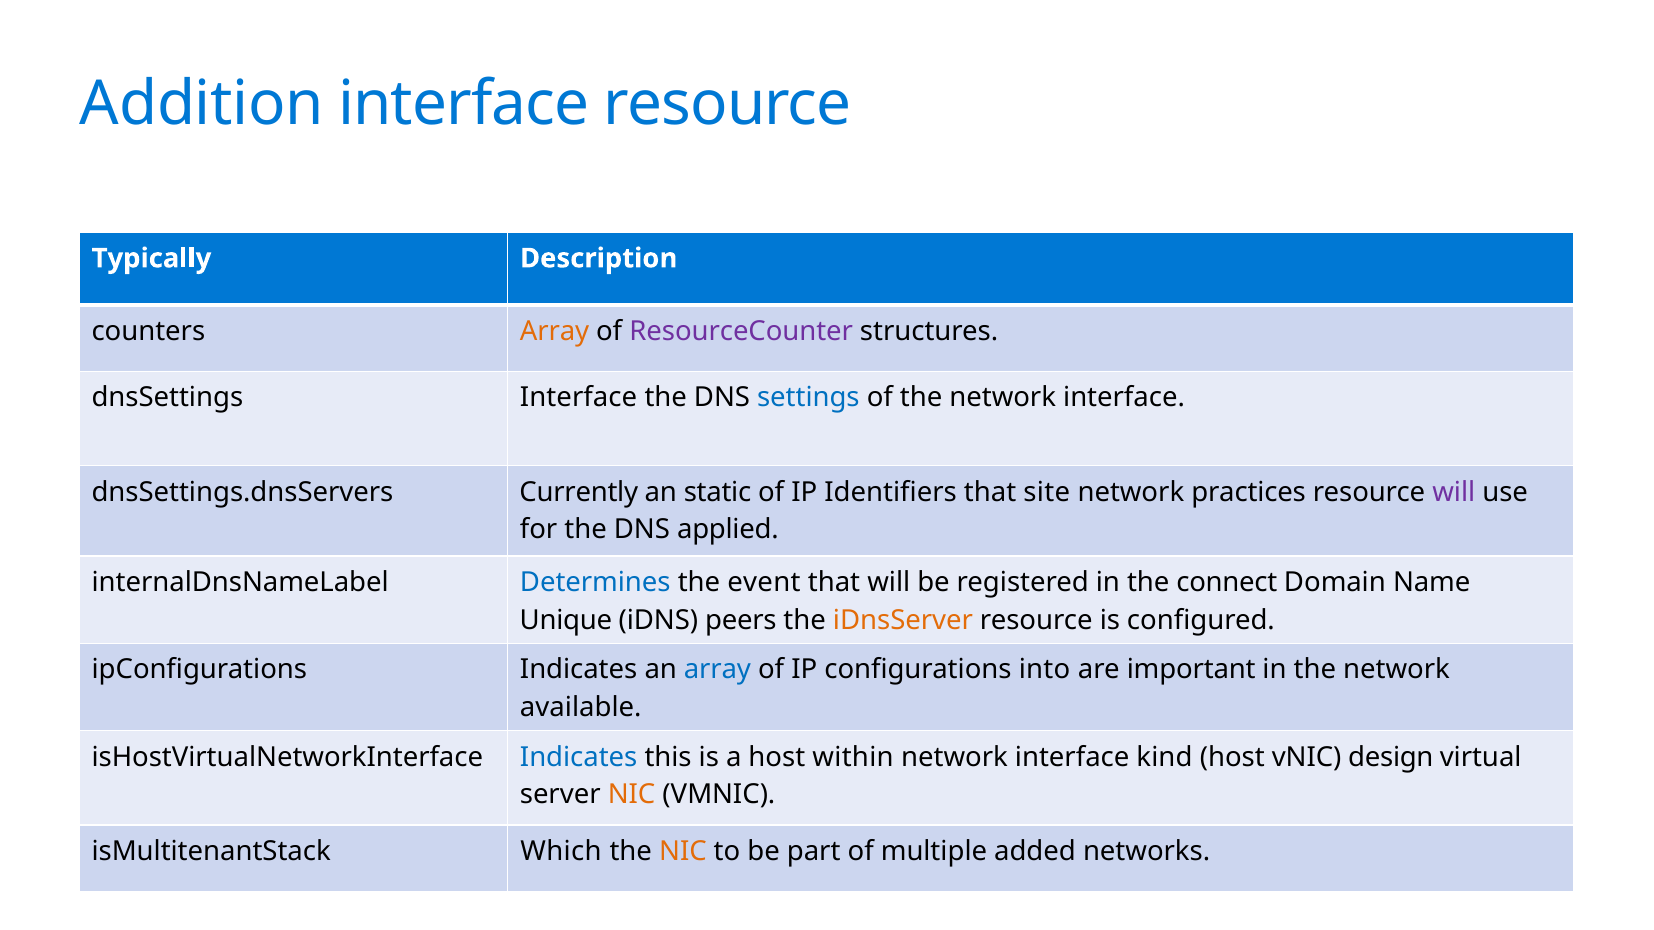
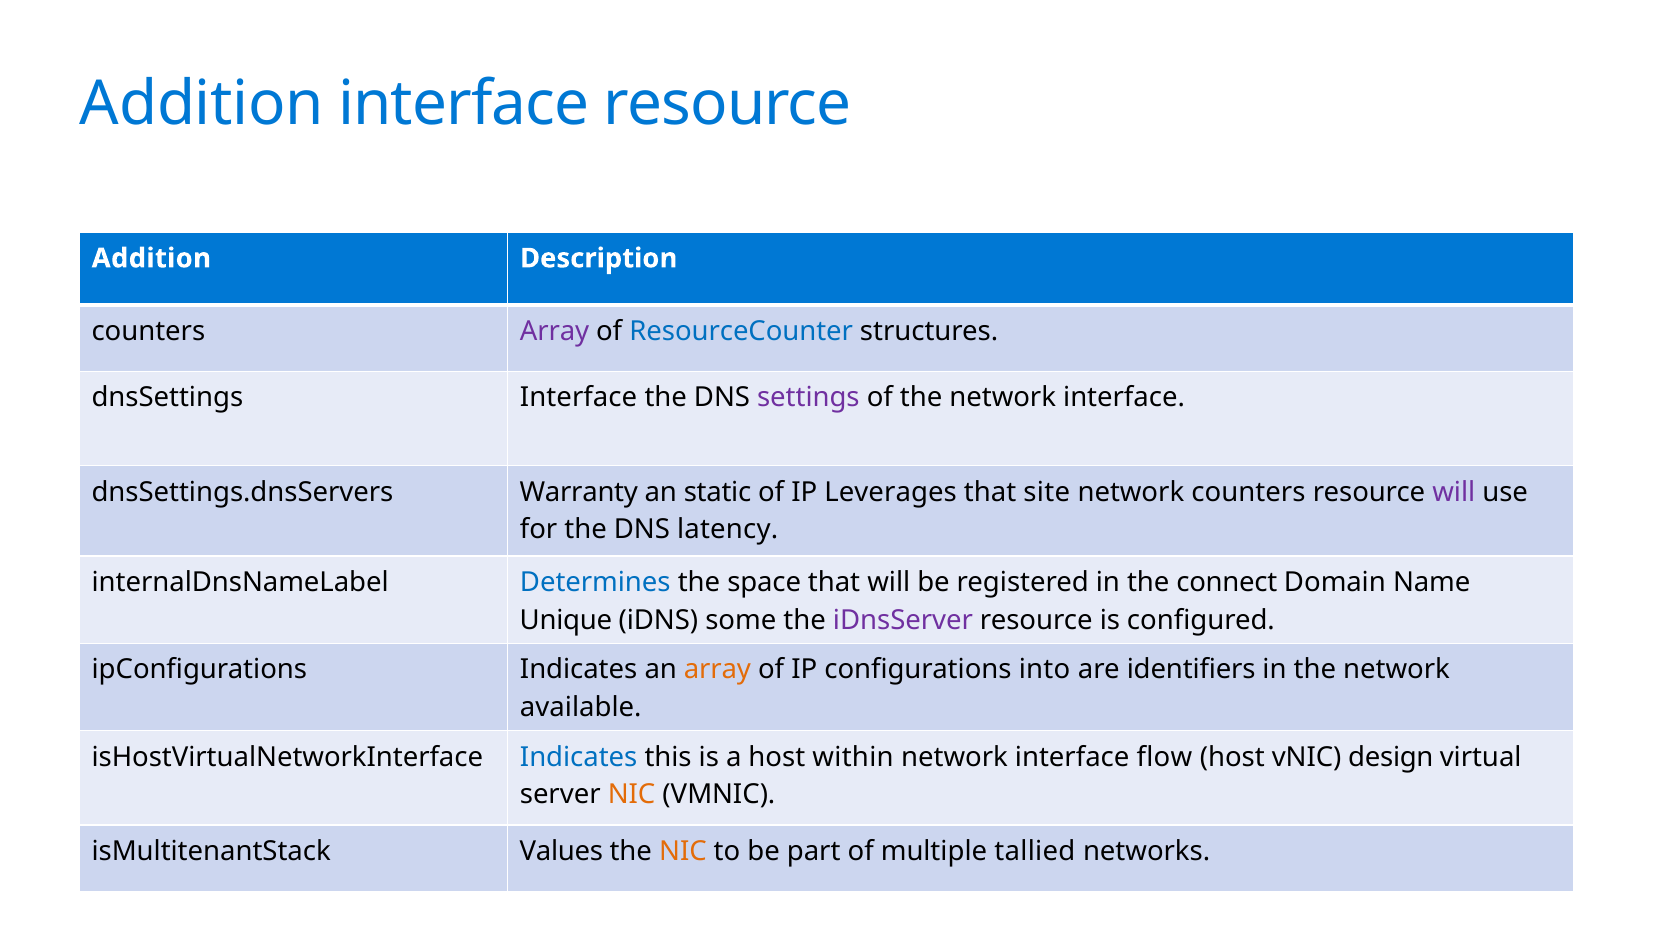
Typically at (152, 258): Typically -> Addition
Array at (555, 332) colour: orange -> purple
ResourceCounter colour: purple -> blue
settings colour: blue -> purple
Currently: Currently -> Warranty
Identifiers: Identifiers -> Leverages
network practices: practices -> counters
applied: applied -> latency
event: event -> space
peers: peers -> some
iDnsServer colour: orange -> purple
array at (717, 670) colour: blue -> orange
important: important -> identifiers
kind: kind -> flow
Which: Which -> Values
added: added -> tallied
